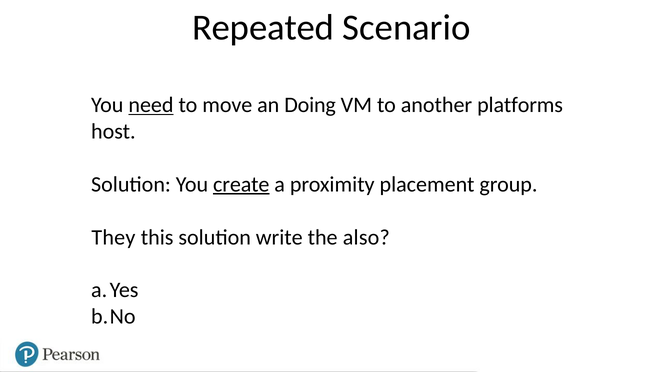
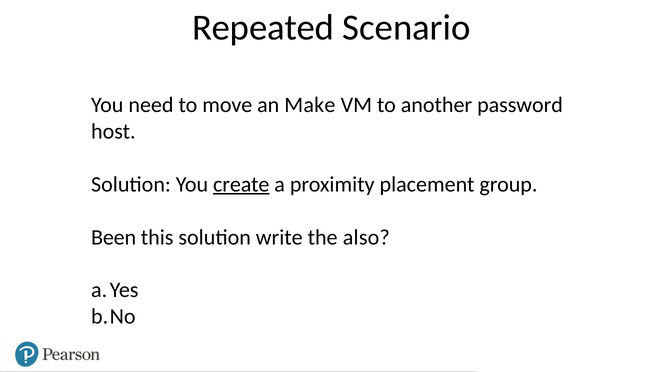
need underline: present -> none
Doing: Doing -> Make
platforms: platforms -> password
They: They -> Been
